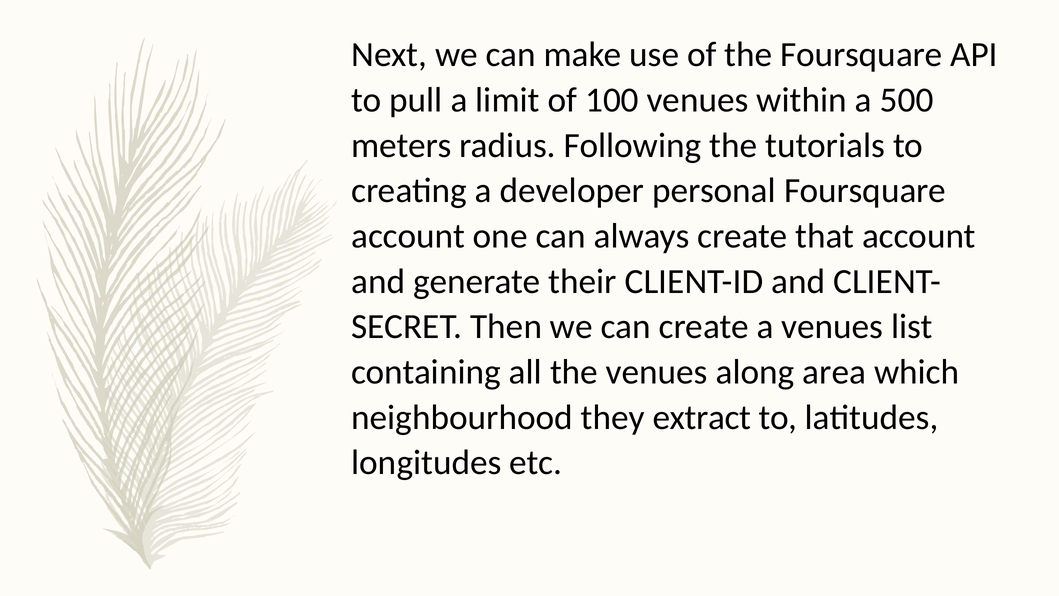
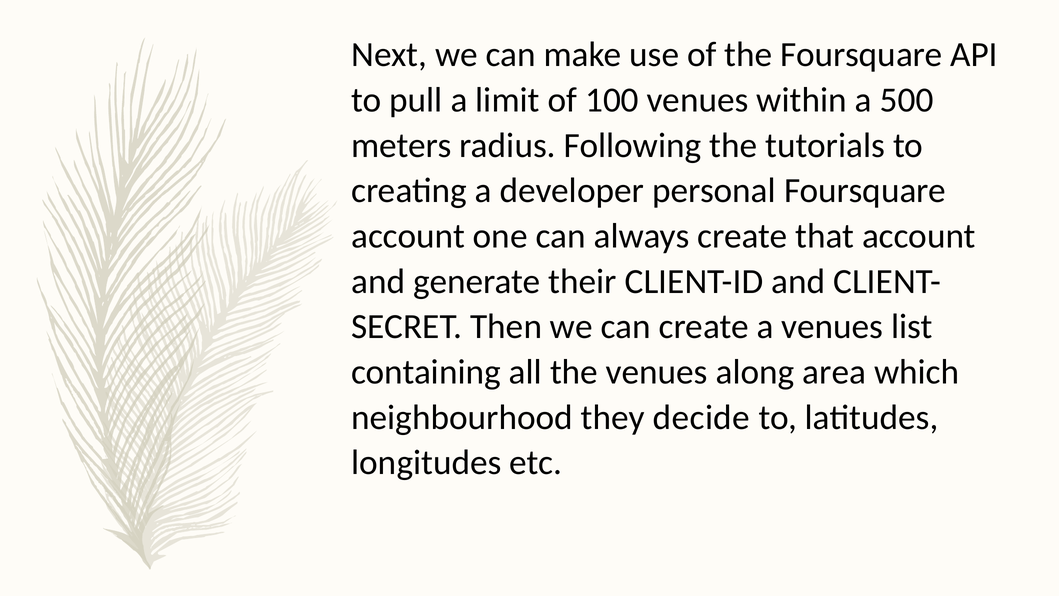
extract: extract -> decide
